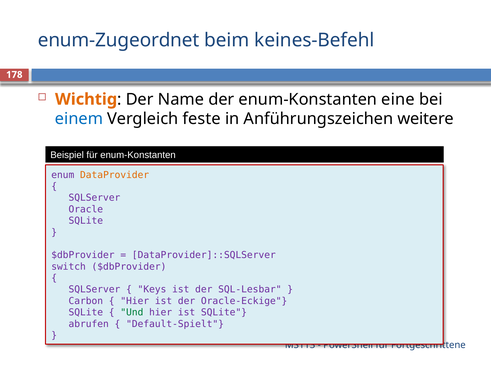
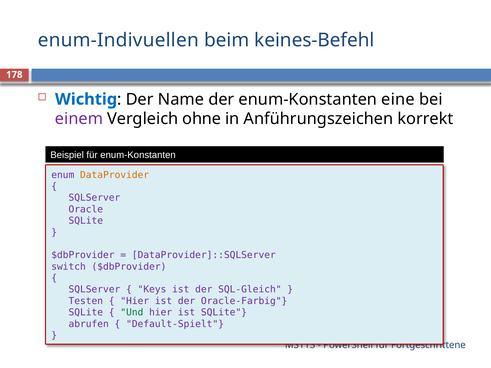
enum-Zugeordnet: enum-Zugeordnet -> enum-Indivuellen
Wichtig colour: orange -> blue
einem colour: blue -> purple
feste: feste -> ohne
weitere: weitere -> korrekt
SQL-Lesbar: SQL-Lesbar -> SQL-Gleich
Carbon: Carbon -> Testen
Oracle-Eckige: Oracle-Eckige -> Oracle-Farbig
